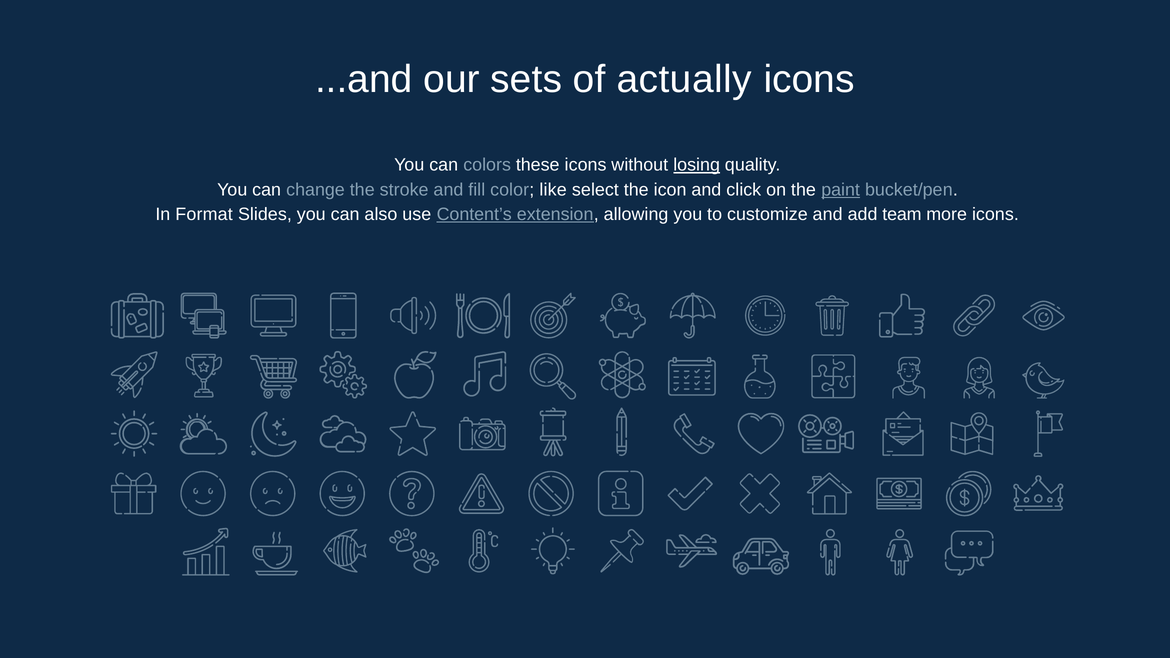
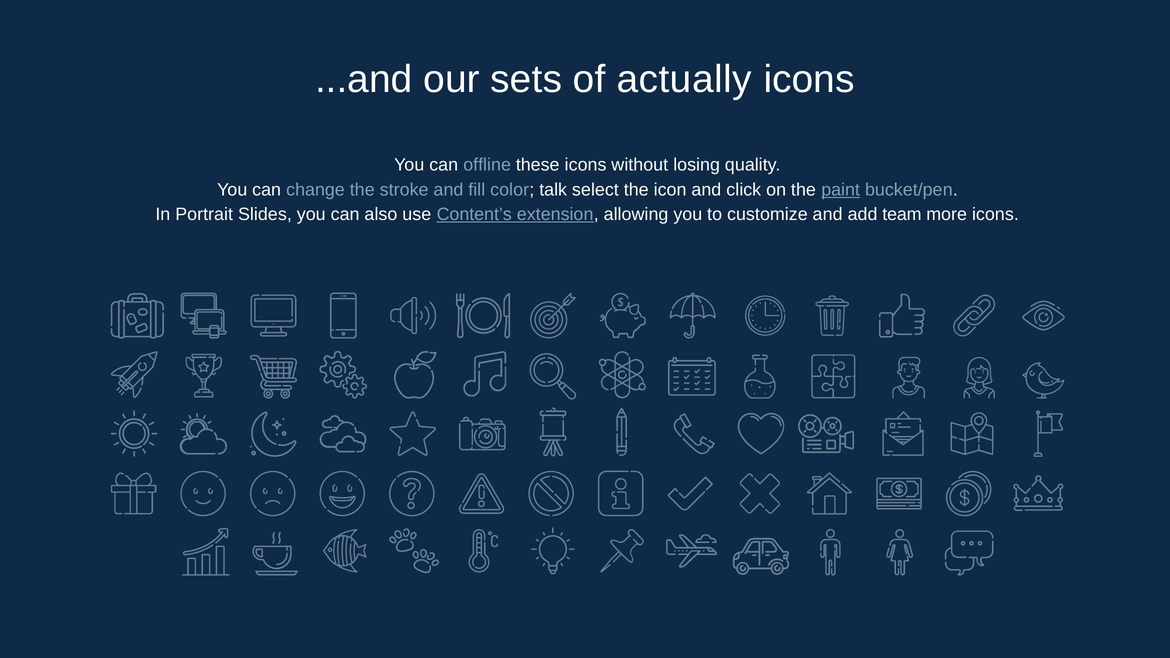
colors: colors -> offline
losing underline: present -> none
like: like -> talk
Format: Format -> Portrait
